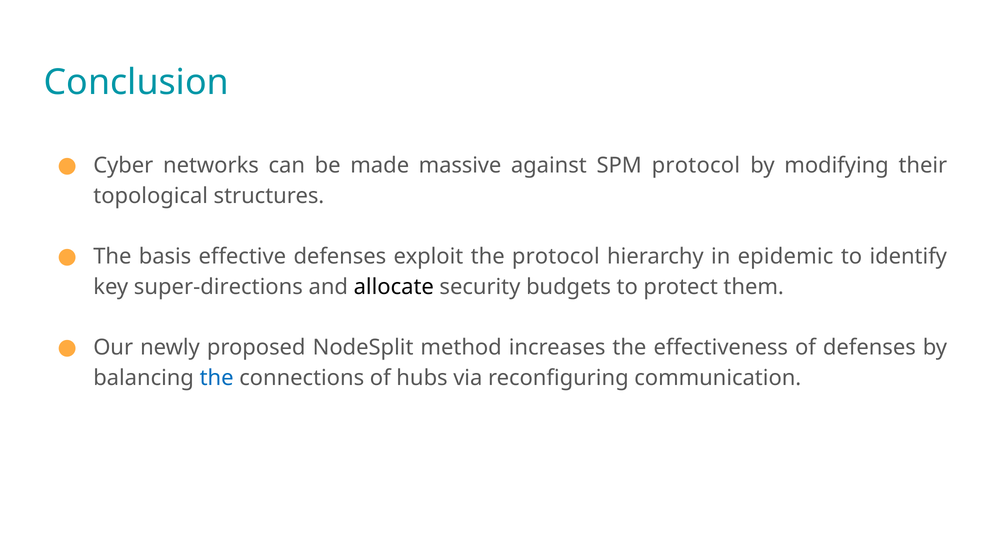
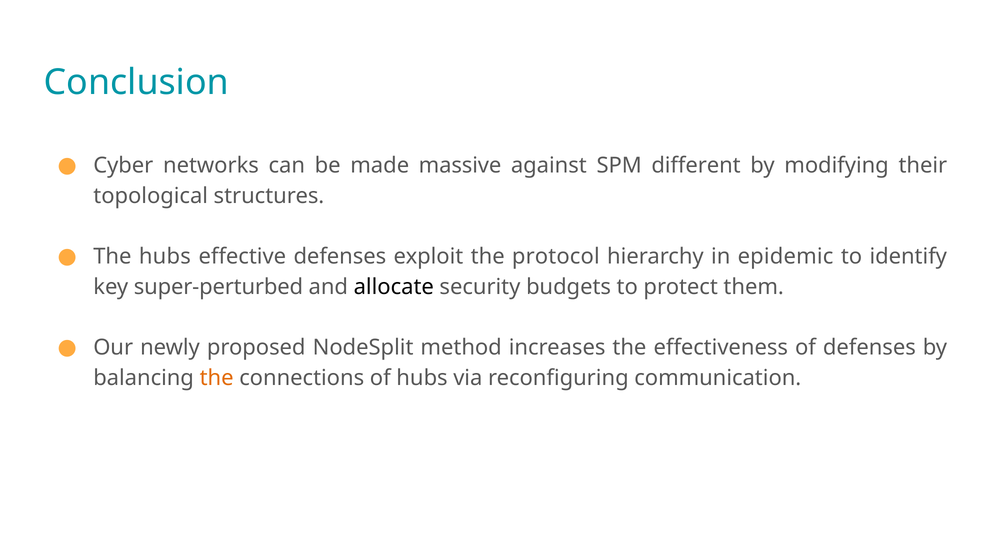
SPM protocol: protocol -> different
The basis: basis -> hubs
super-directions: super-directions -> super-perturbed
the at (217, 378) colour: blue -> orange
